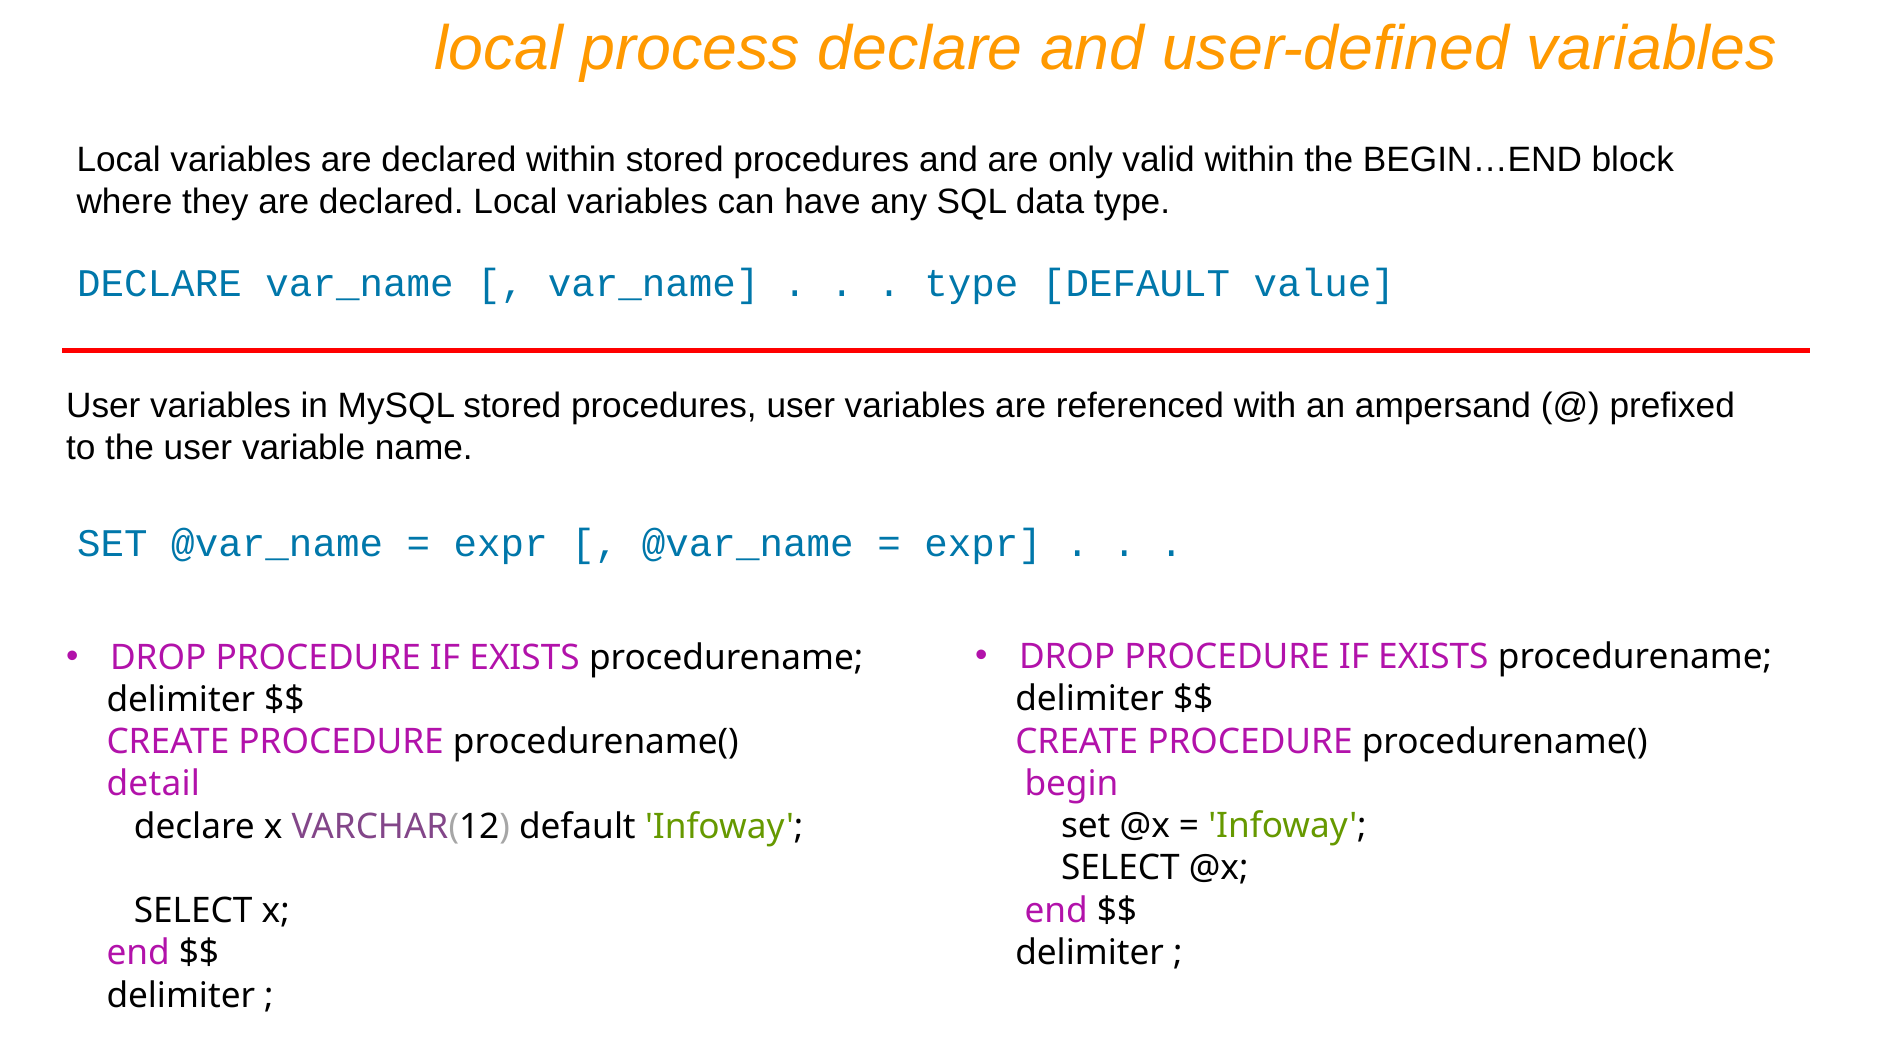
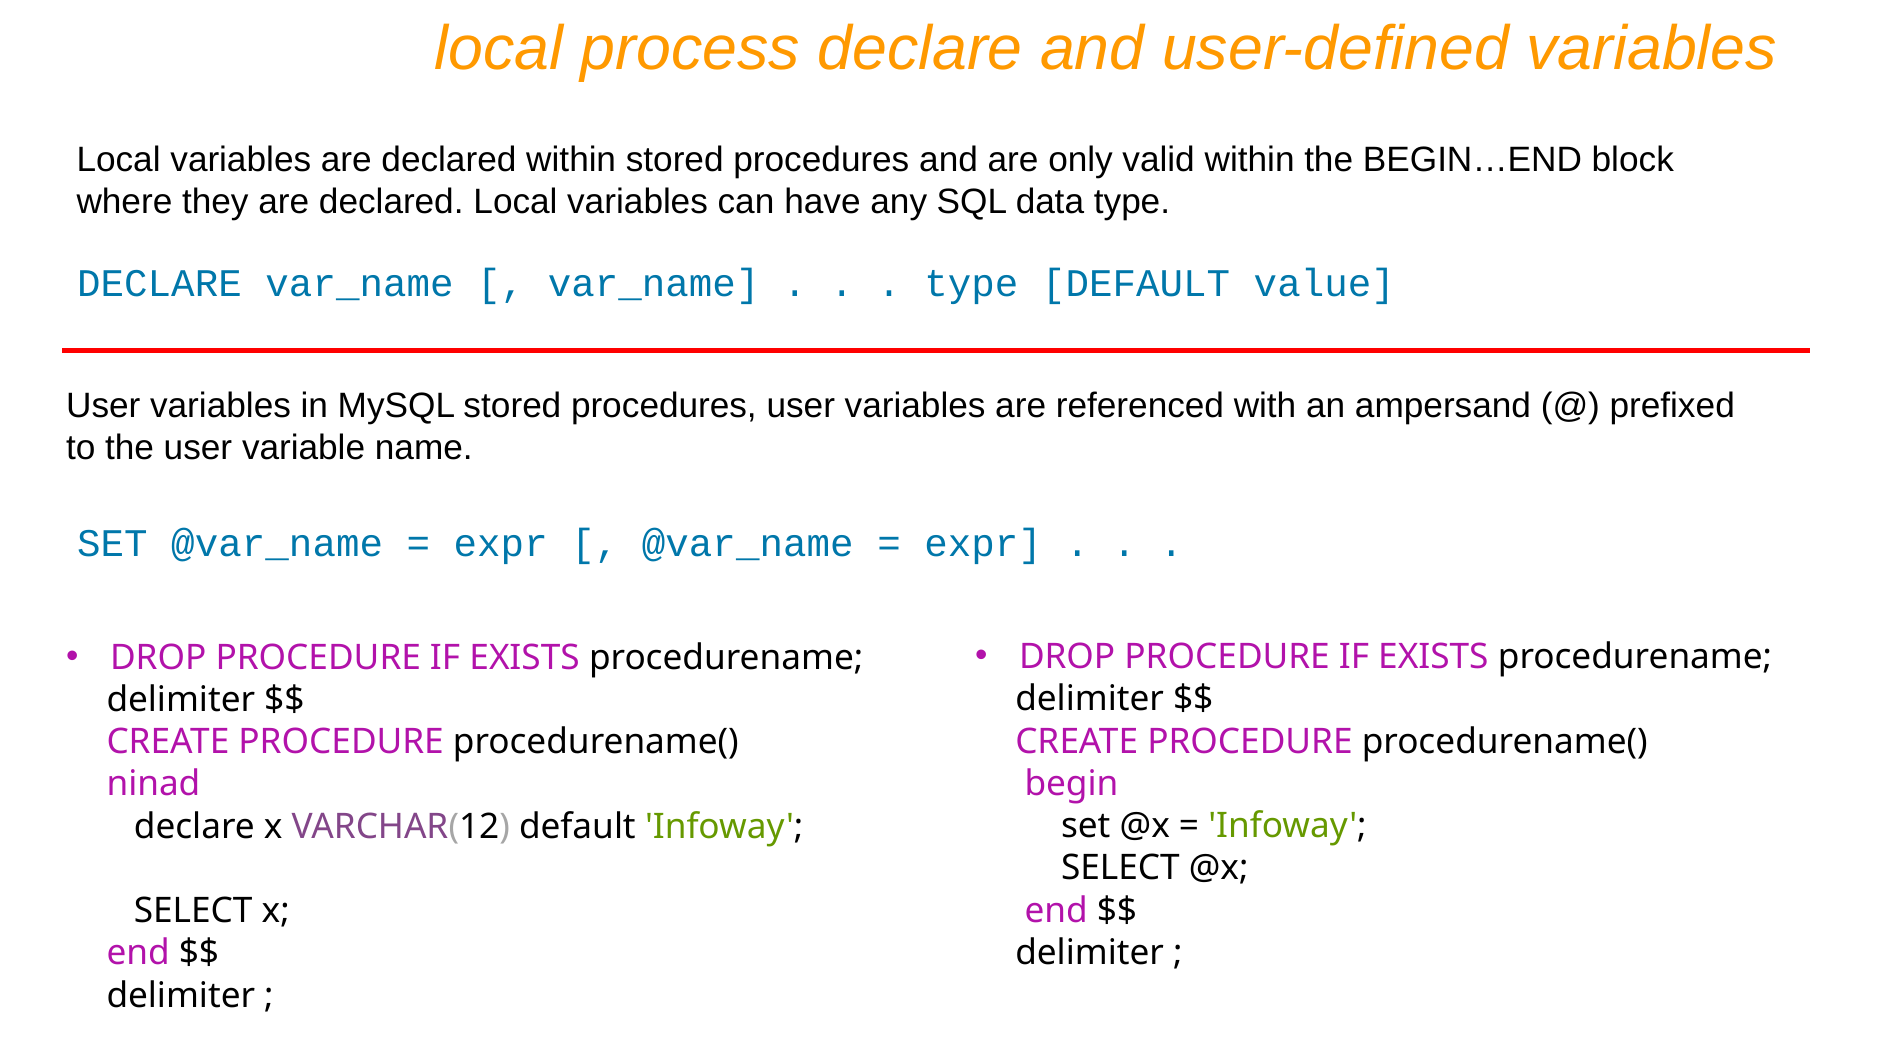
detail: detail -> ninad
